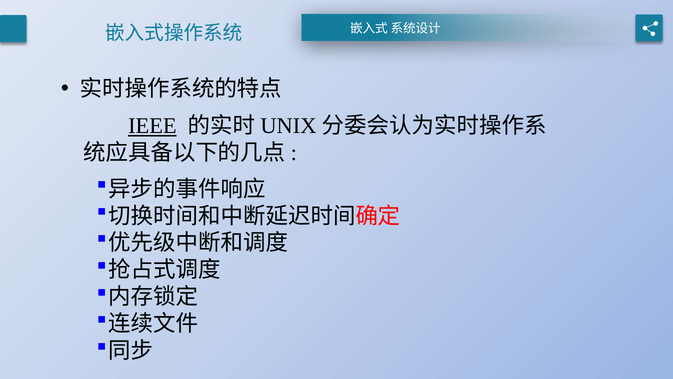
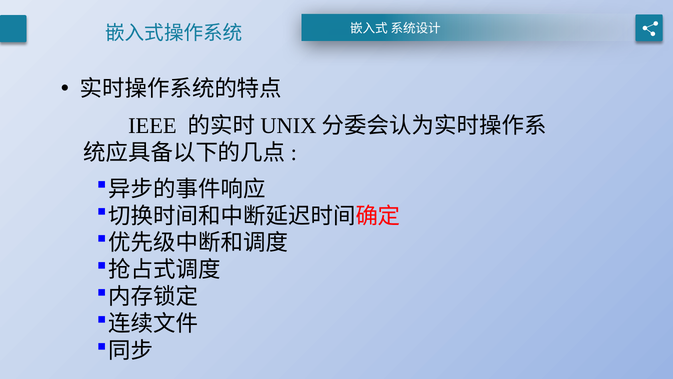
IEEE underline: present -> none
